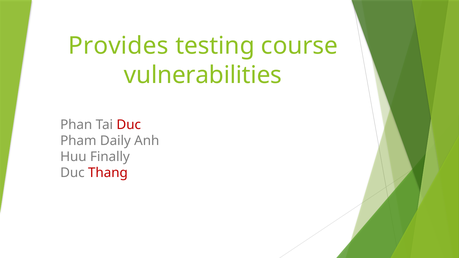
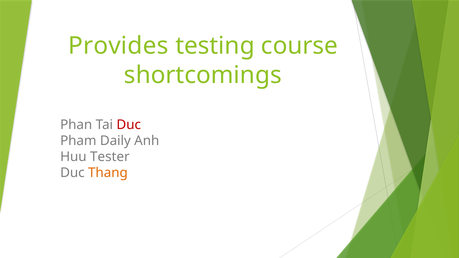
vulnerabilities: vulnerabilities -> shortcomings
Finally: Finally -> Tester
Thang colour: red -> orange
